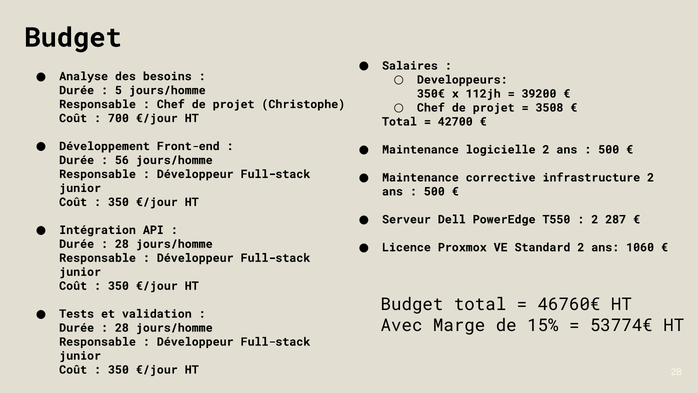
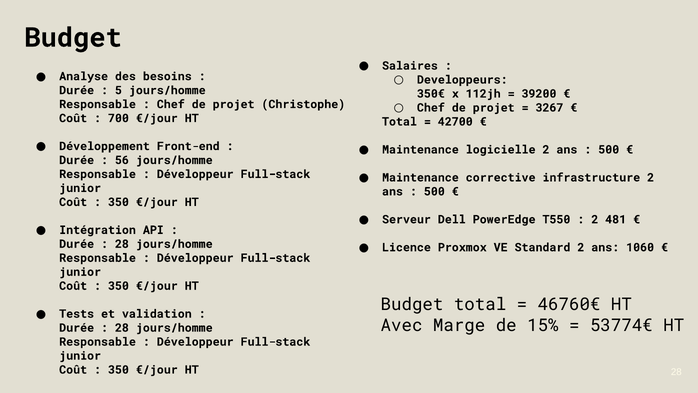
3508: 3508 -> 3267
287: 287 -> 481
